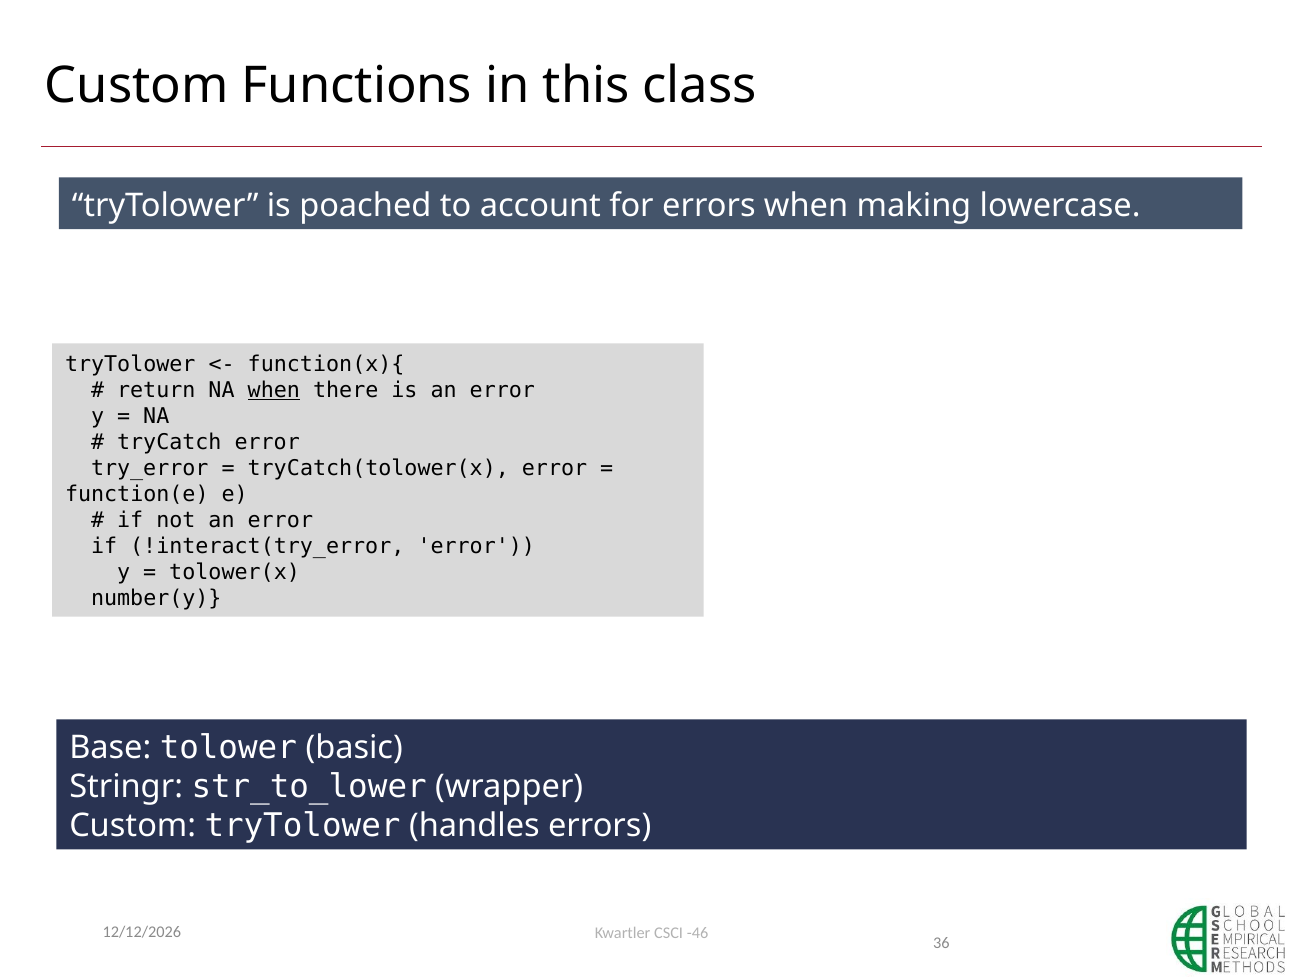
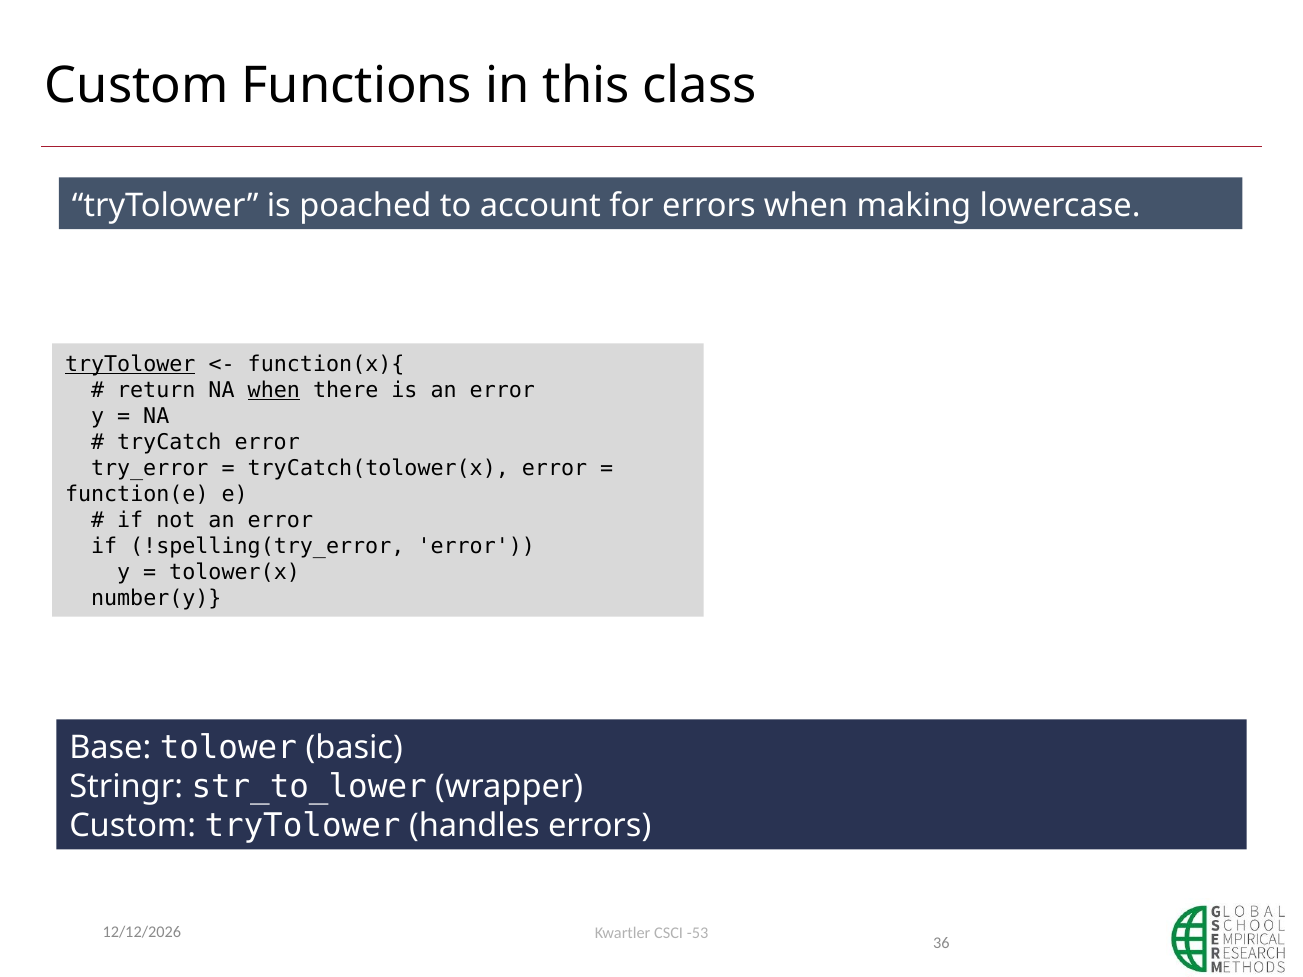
tryTolower at (130, 364) underline: none -> present
!interact(try_error: !interact(try_error -> !spelling(try_error
-46: -46 -> -53
